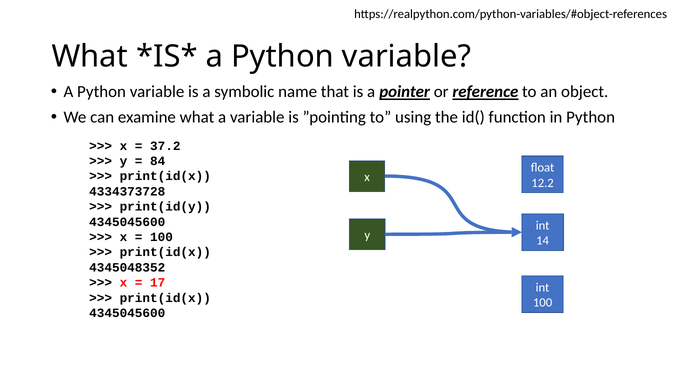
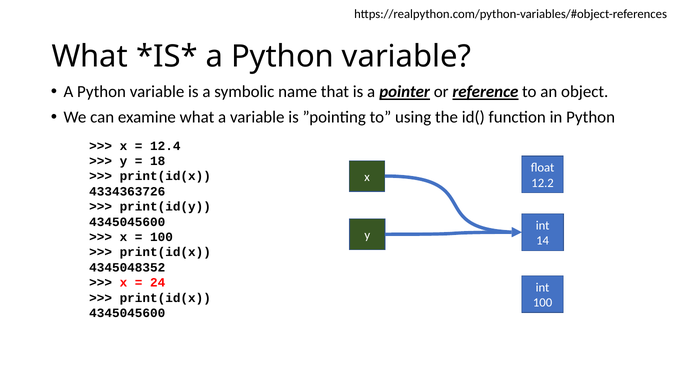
37.2: 37.2 -> 12.4
84: 84 -> 18
4334373728: 4334373728 -> 4334363726
17: 17 -> 24
